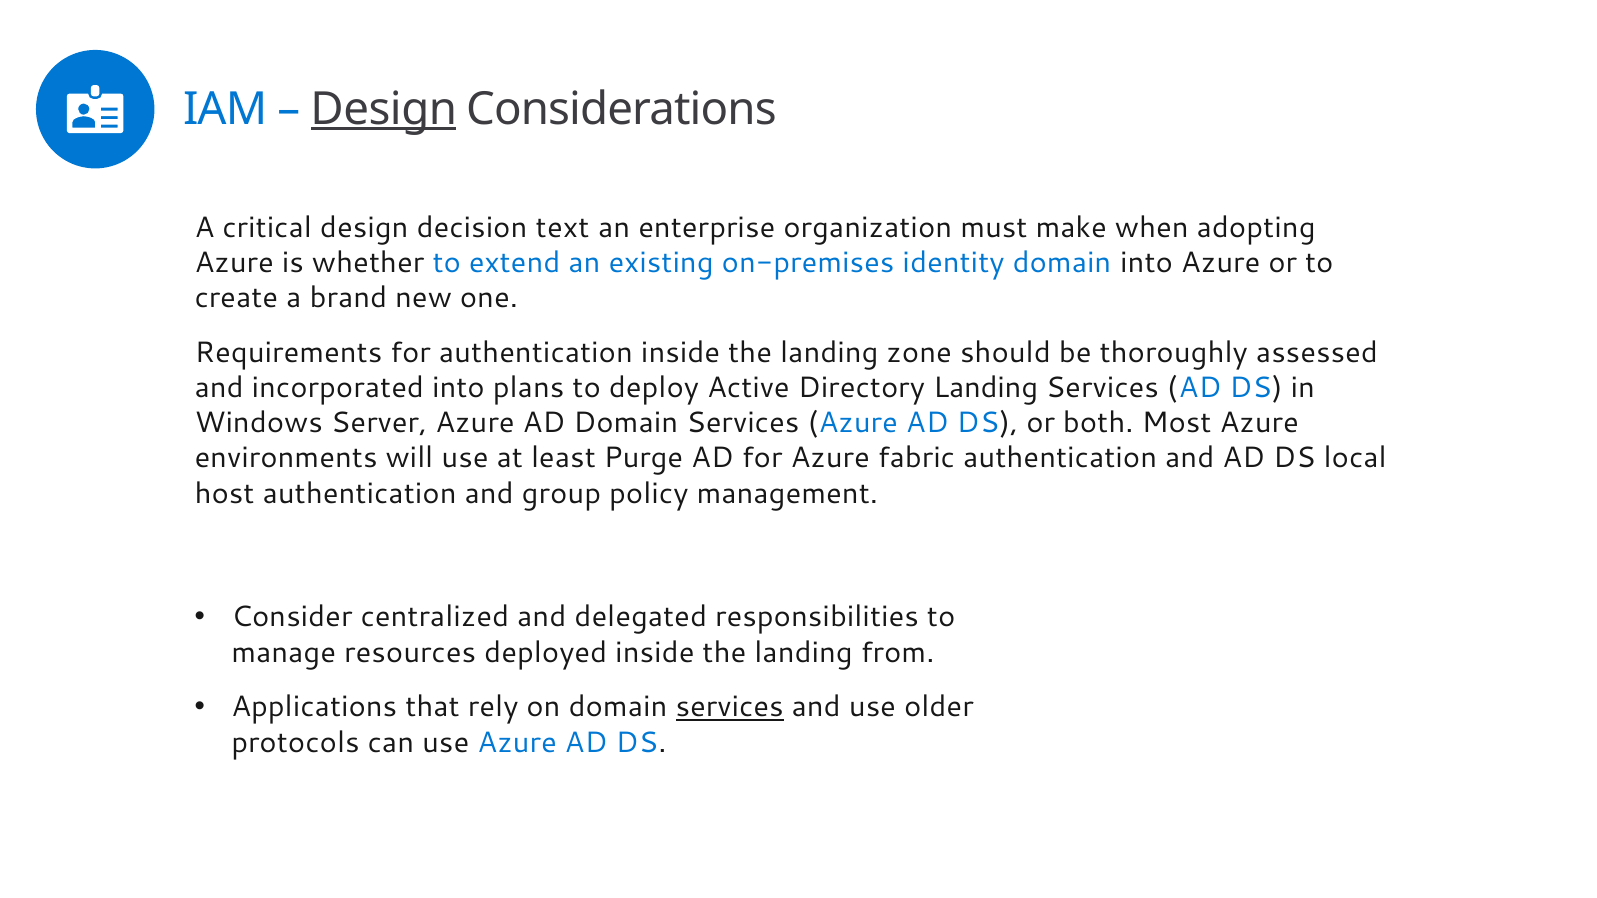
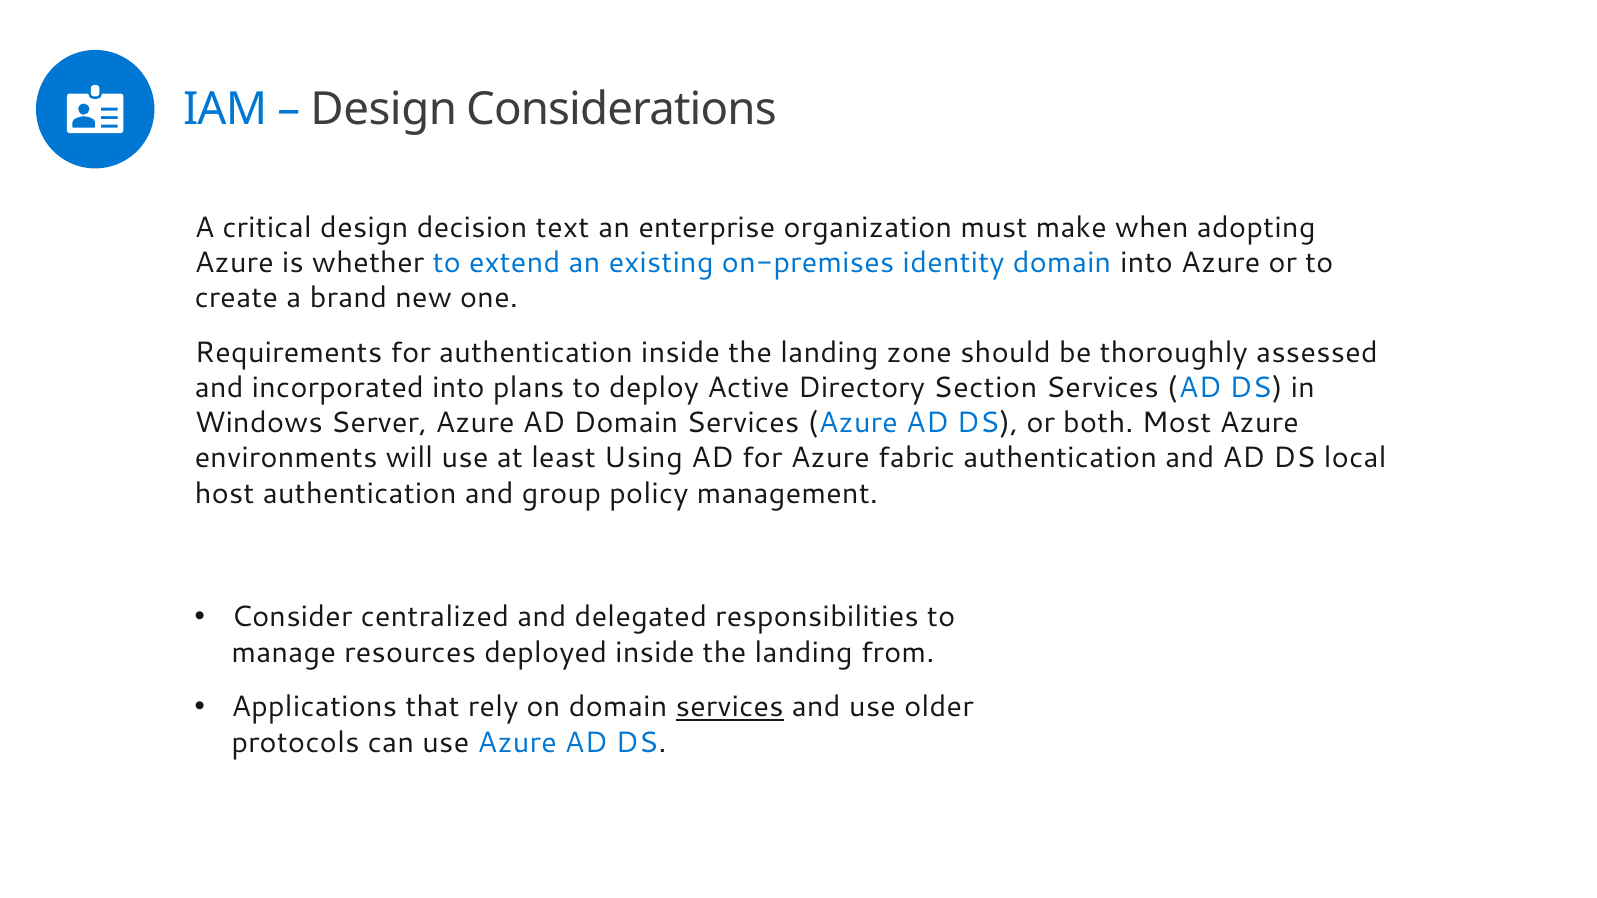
Design at (384, 109) underline: present -> none
Directory Landing: Landing -> Section
Purge: Purge -> Using
